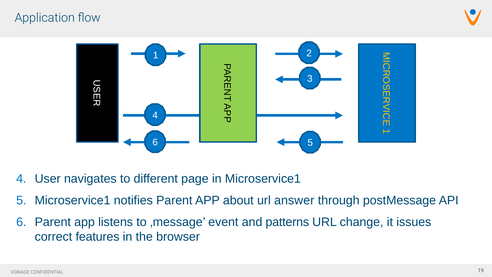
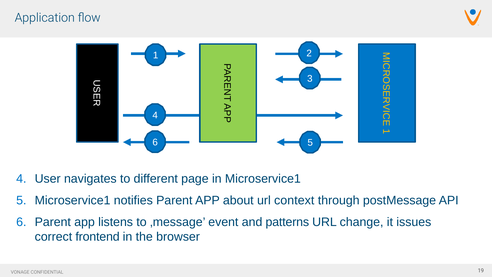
answer: answer -> context
features: features -> frontend
